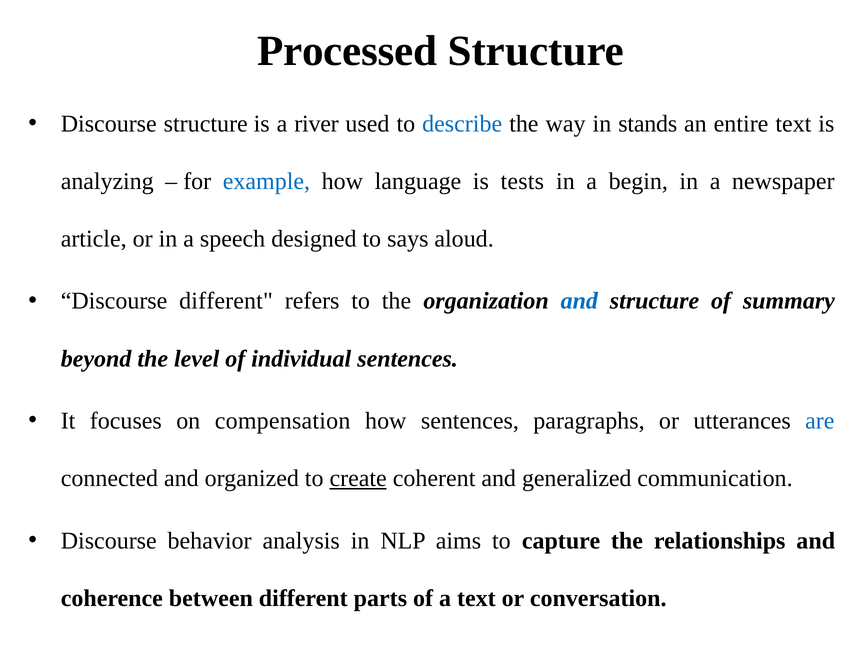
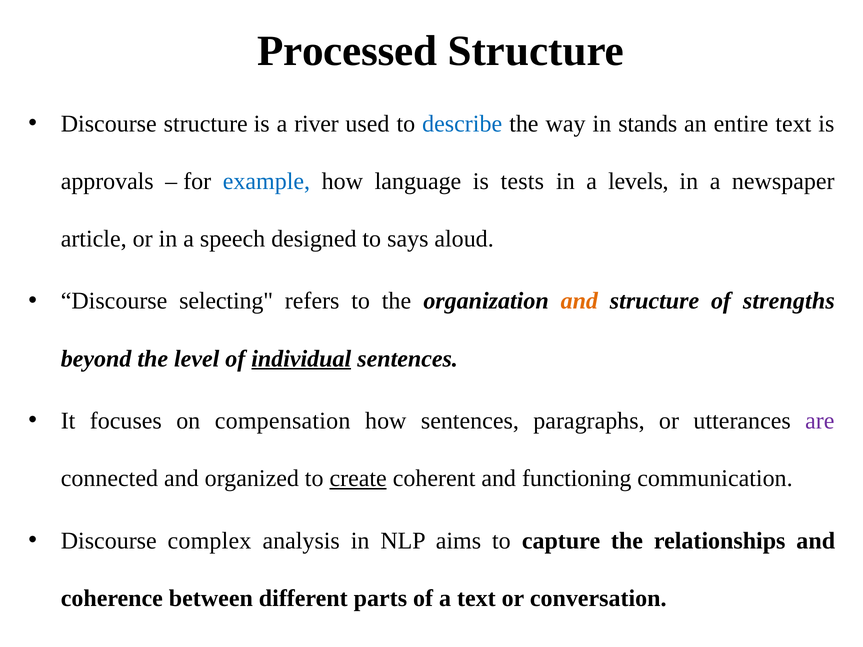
analyzing: analyzing -> approvals
begin: begin -> levels
Discourse different: different -> selecting
and at (579, 301) colour: blue -> orange
summary: summary -> strengths
individual underline: none -> present
are colour: blue -> purple
generalized: generalized -> functioning
behavior: behavior -> complex
